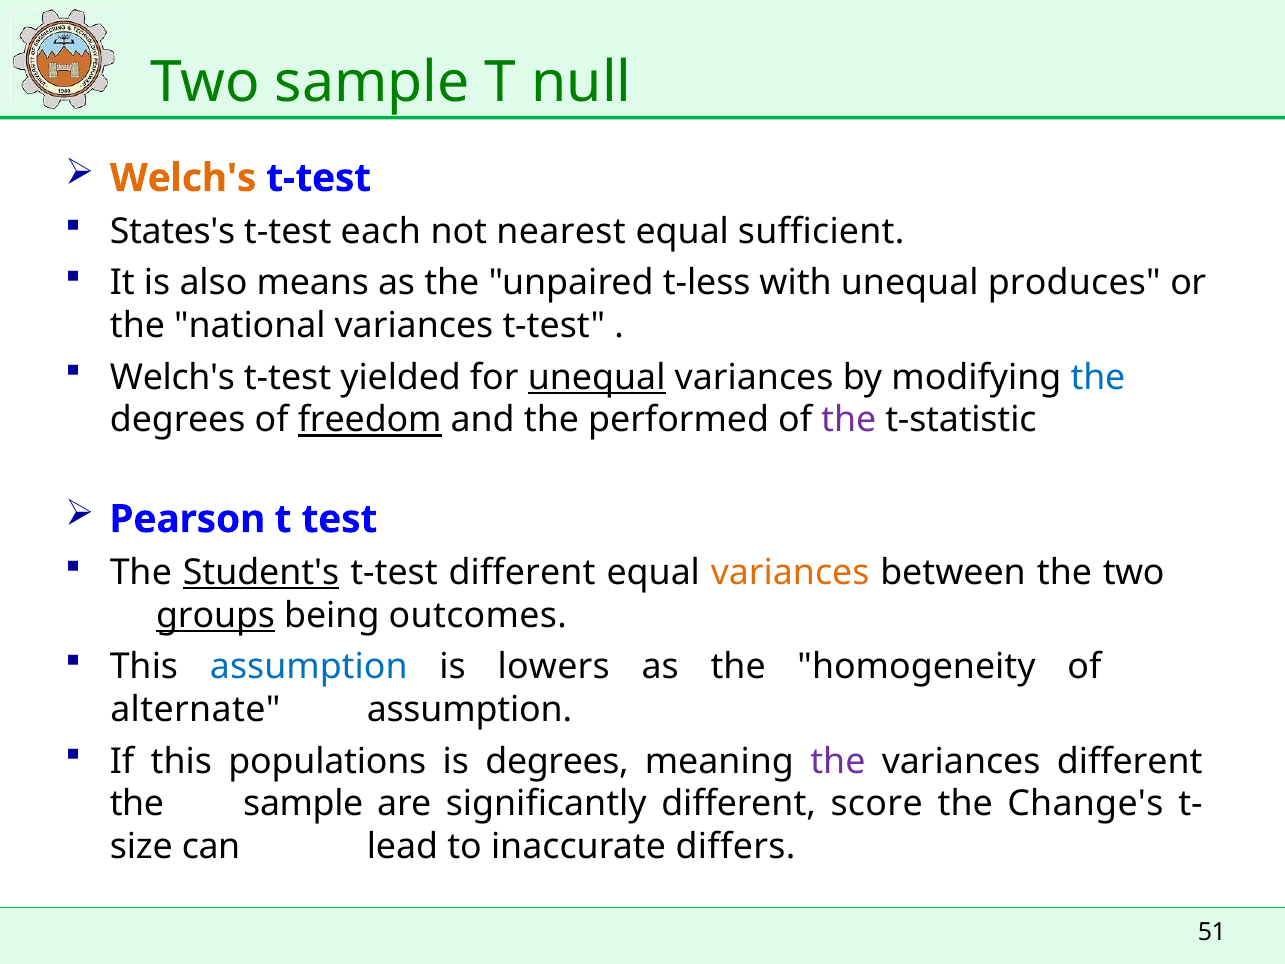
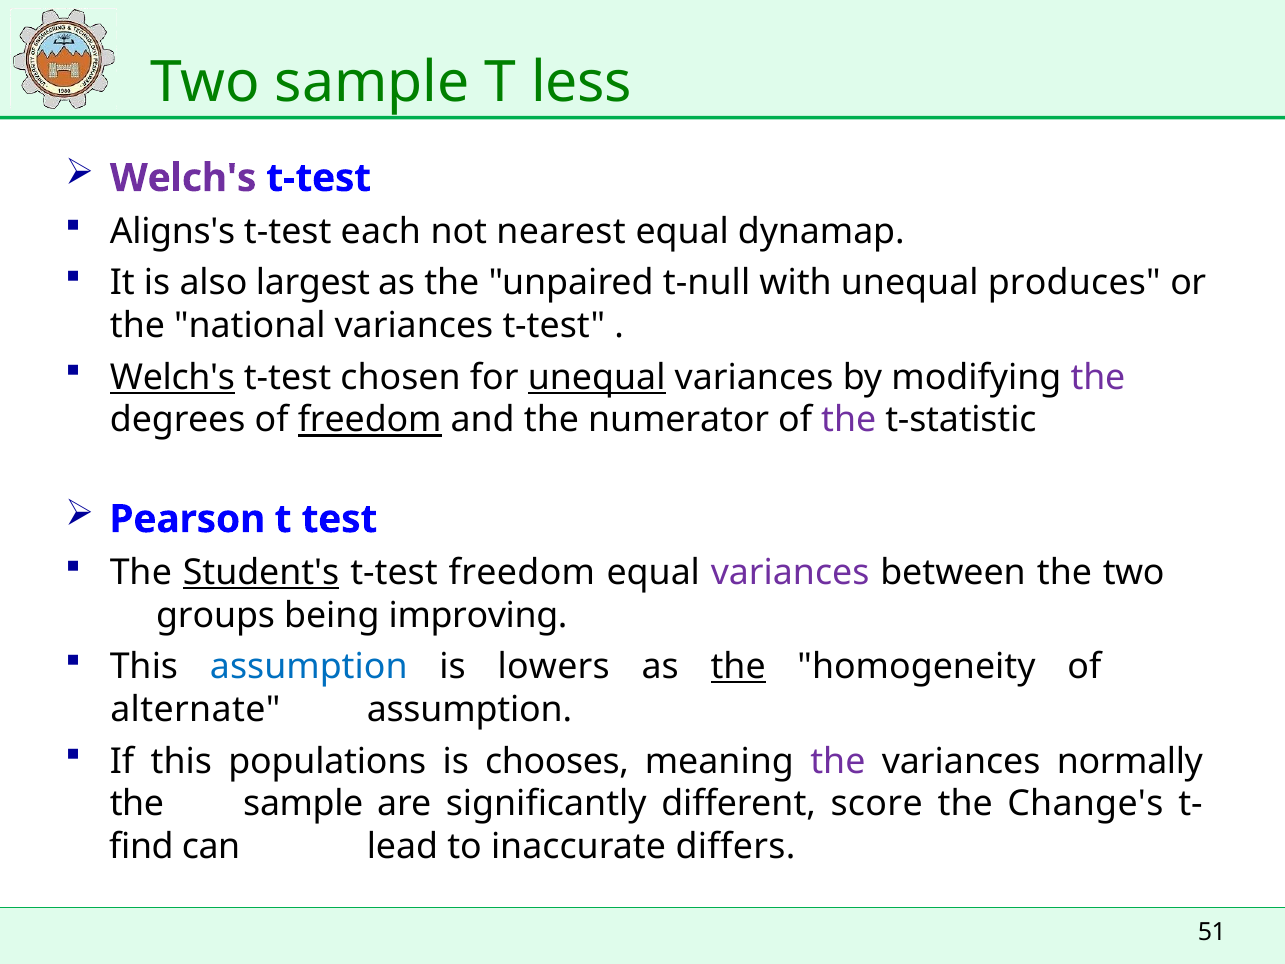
null: null -> less
Welch's at (183, 178) colour: orange -> purple
States's: States's -> Aligns's
sufficient: sufficient -> dynamap
means: means -> largest
t-less: t-less -> t-null
Welch's at (173, 377) underline: none -> present
yielded: yielded -> chosen
the at (1098, 377) colour: blue -> purple
performed: performed -> numerator
t-test different: different -> freedom
variances at (790, 573) colour: orange -> purple
groups underline: present -> none
outcomes: outcomes -> improving
the at (738, 667) underline: none -> present
is degrees: degrees -> chooses
variances different: different -> normally
size: size -> find
